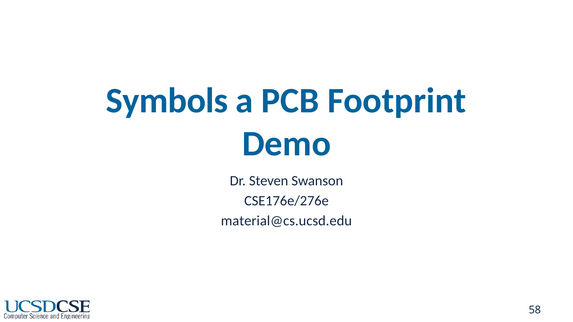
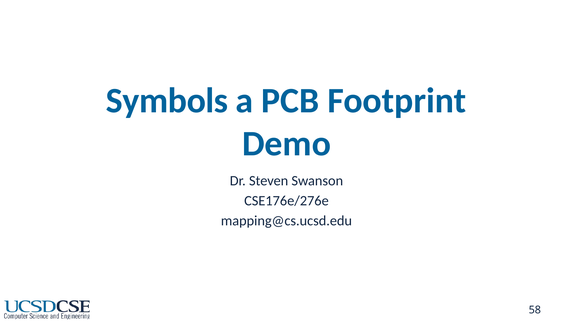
material@cs.ucsd.edu: material@cs.ucsd.edu -> mapping@cs.ucsd.edu
